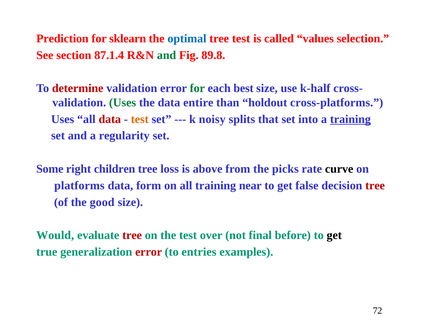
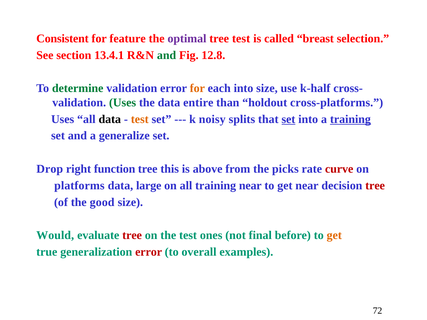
Prediction: Prediction -> Consistent
sklearn: sklearn -> feature
optimal colour: blue -> purple
values: values -> breast
87.1.4: 87.1.4 -> 13.4.1
89.8: 89.8 -> 12.8
determine colour: red -> green
for at (197, 88) colour: green -> orange
each best: best -> into
data at (110, 119) colour: red -> black
set at (288, 119) underline: none -> present
regularity: regularity -> generalize
Some: Some -> Drop
children: children -> function
loss: loss -> this
curve colour: black -> red
form: form -> large
get false: false -> near
over: over -> ones
get at (334, 235) colour: black -> orange
entries: entries -> overall
